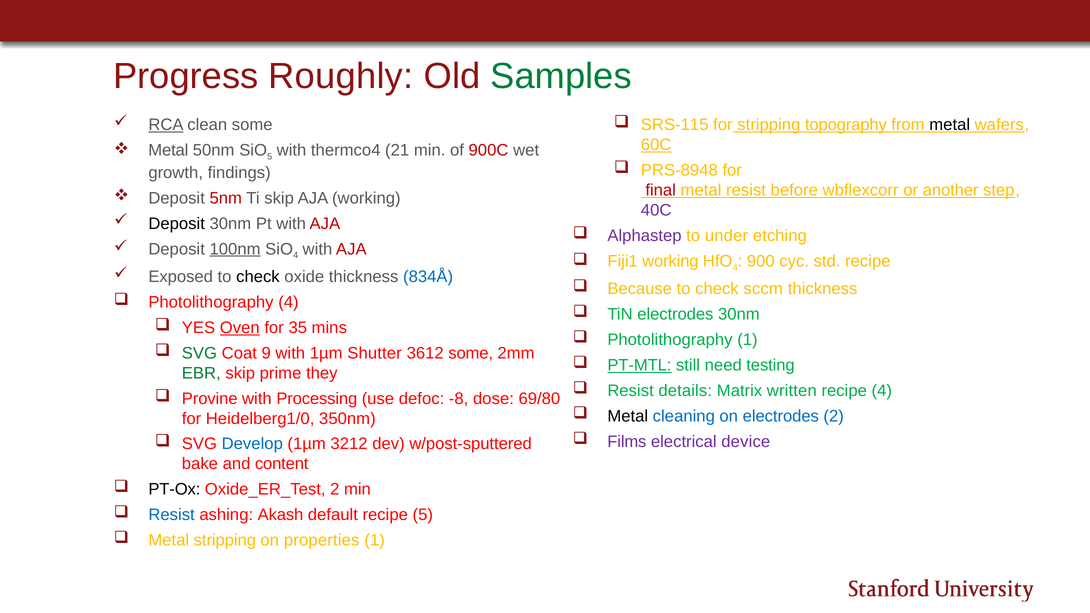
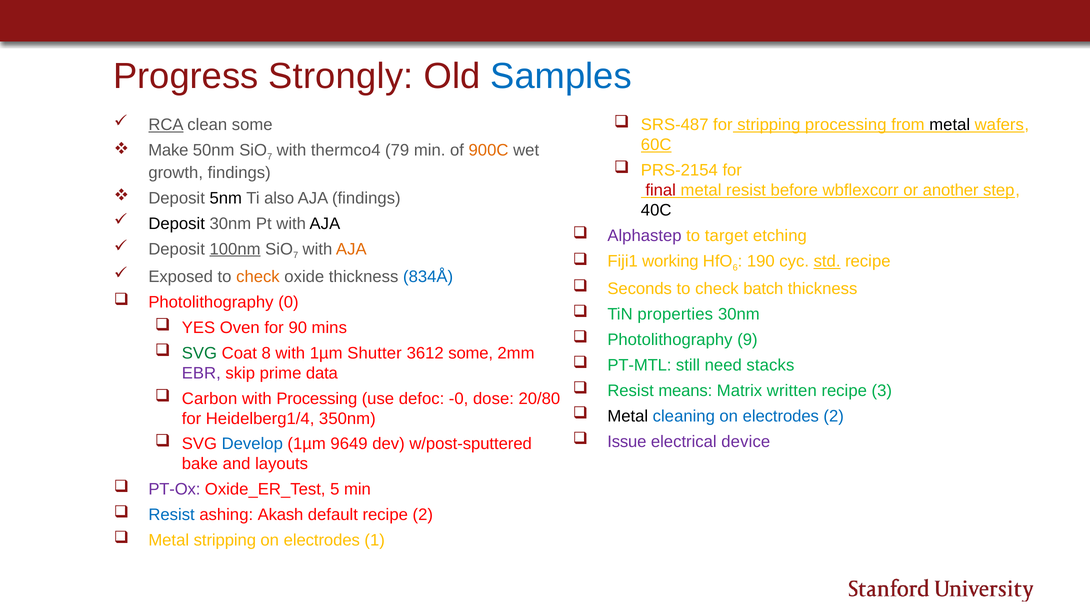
Roughly: Roughly -> Strongly
Samples colour: green -> blue
SRS-115: SRS-115 -> SRS-487
stripping topography: topography -> processing
Metal at (168, 150): Metal -> Make
5 at (270, 157): 5 -> 7
21: 21 -> 79
900C colour: red -> orange
PRS-8948: PRS-8948 -> PRS-2154
5nm colour: red -> black
Ti skip: skip -> also
AJA working: working -> findings
40C colour: purple -> black
AJA at (325, 224) colour: red -> black
under: under -> target
4 at (296, 255): 4 -> 7
AJA at (351, 249) colour: red -> orange
4 at (735, 268): 4 -> 6
900: 900 -> 190
std underline: none -> present
check at (258, 277) colour: black -> orange
Because: Because -> Seconds
sccm: sccm -> batch
Photolithography 4: 4 -> 0
TiN electrodes: electrodes -> properties
Oven underline: present -> none
35: 35 -> 90
Photolithography 1: 1 -> 9
9: 9 -> 8
PT-MTL underline: present -> none
testing: testing -> stacks
EBR colour: green -> purple
they: they -> data
details: details -> means
recipe 4: 4 -> 3
Provine: Provine -> Carbon
-8: -8 -> -0
69/80: 69/80 -> 20/80
Heidelberg1/0: Heidelberg1/0 -> Heidelberg1/4
Films: Films -> Issue
3212: 3212 -> 9649
content: content -> layouts
PT-Ox colour: black -> purple
Oxide_ER_Test 2: 2 -> 5
recipe 5: 5 -> 2
properties at (322, 540): properties -> electrodes
